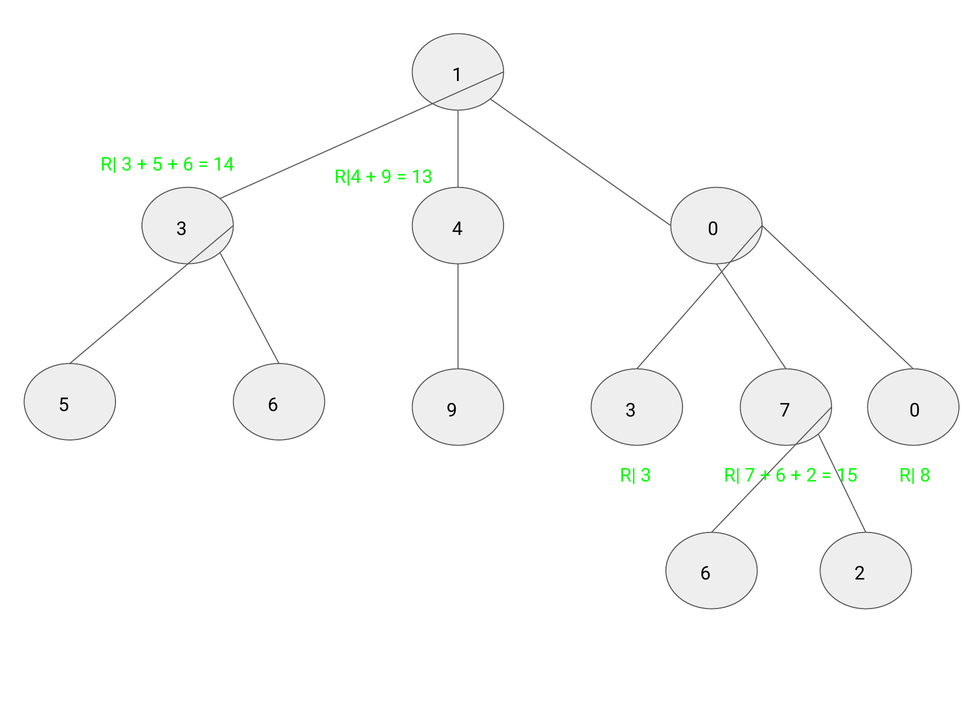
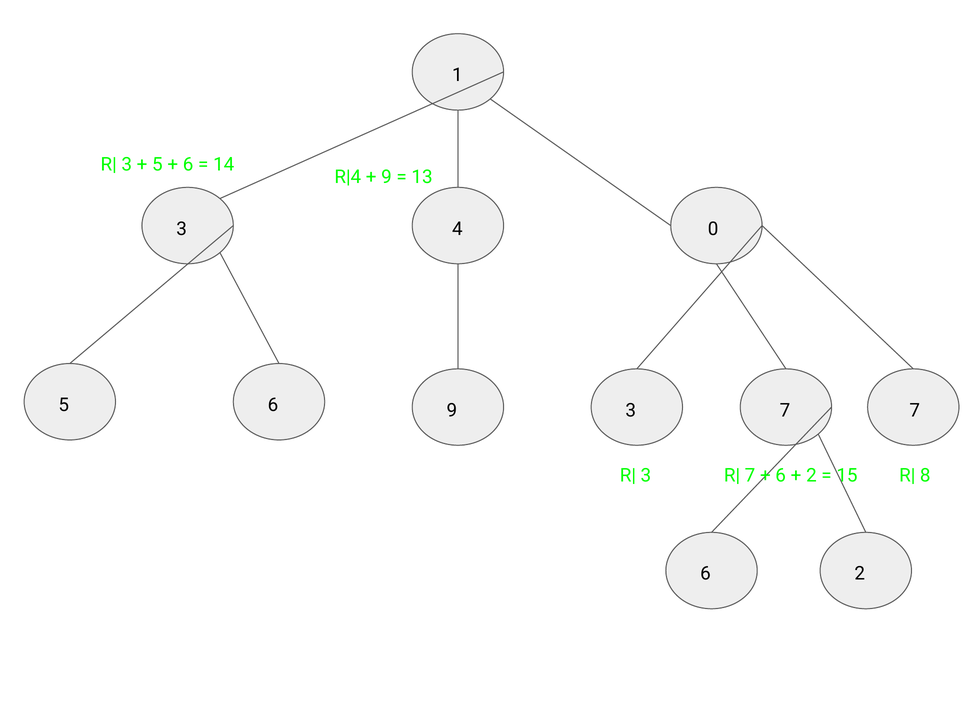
7 0: 0 -> 7
